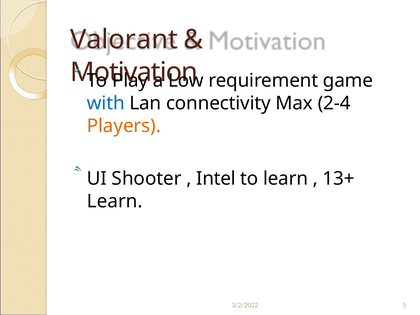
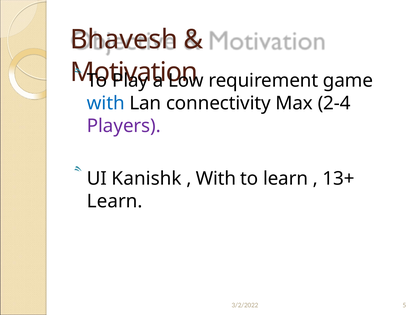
Valorant: Valorant -> Bhavesh
Players colour: orange -> purple
Shooter: Shooter -> Kanishk
Intel at (216, 179): Intel -> With
